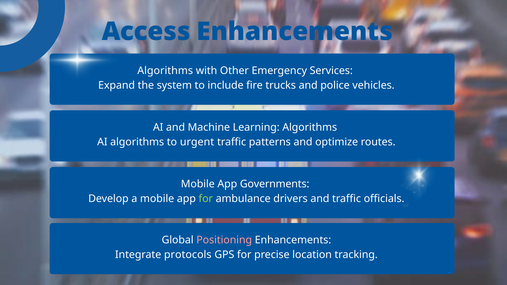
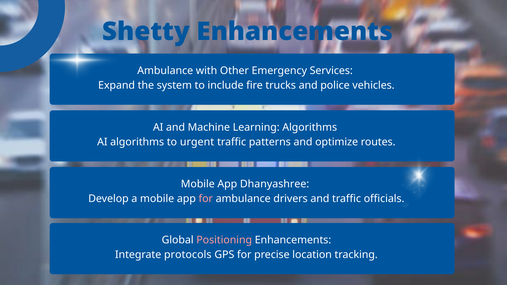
Access: Access -> Shetty
Algorithms at (165, 71): Algorithms -> Ambulance
Governments: Governments -> Dhanyashree
for at (206, 199) colour: light green -> pink
